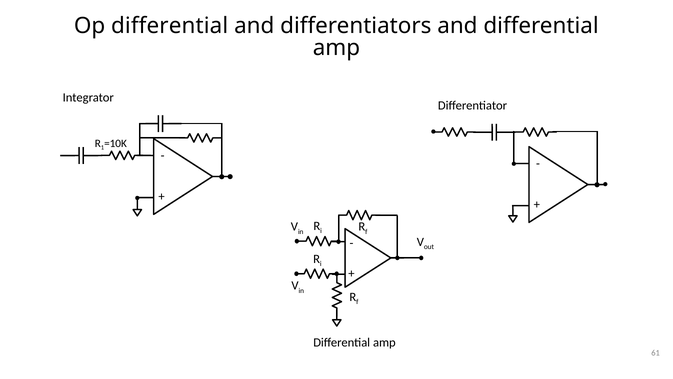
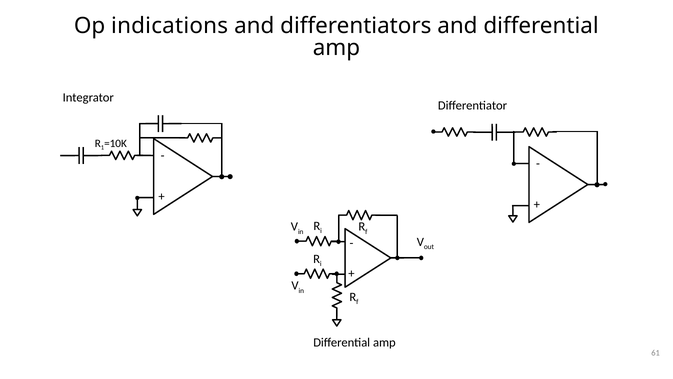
Op differential: differential -> indications
